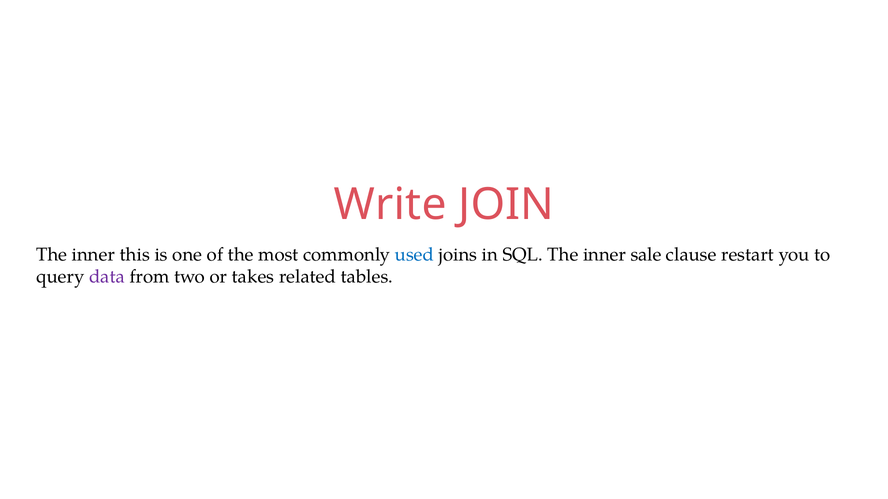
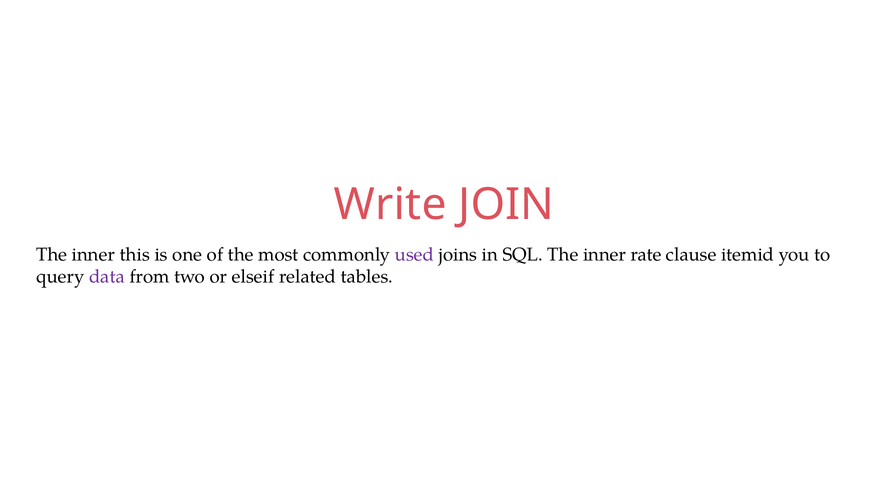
used colour: blue -> purple
sale: sale -> rate
restart: restart -> itemid
takes: takes -> elseif
